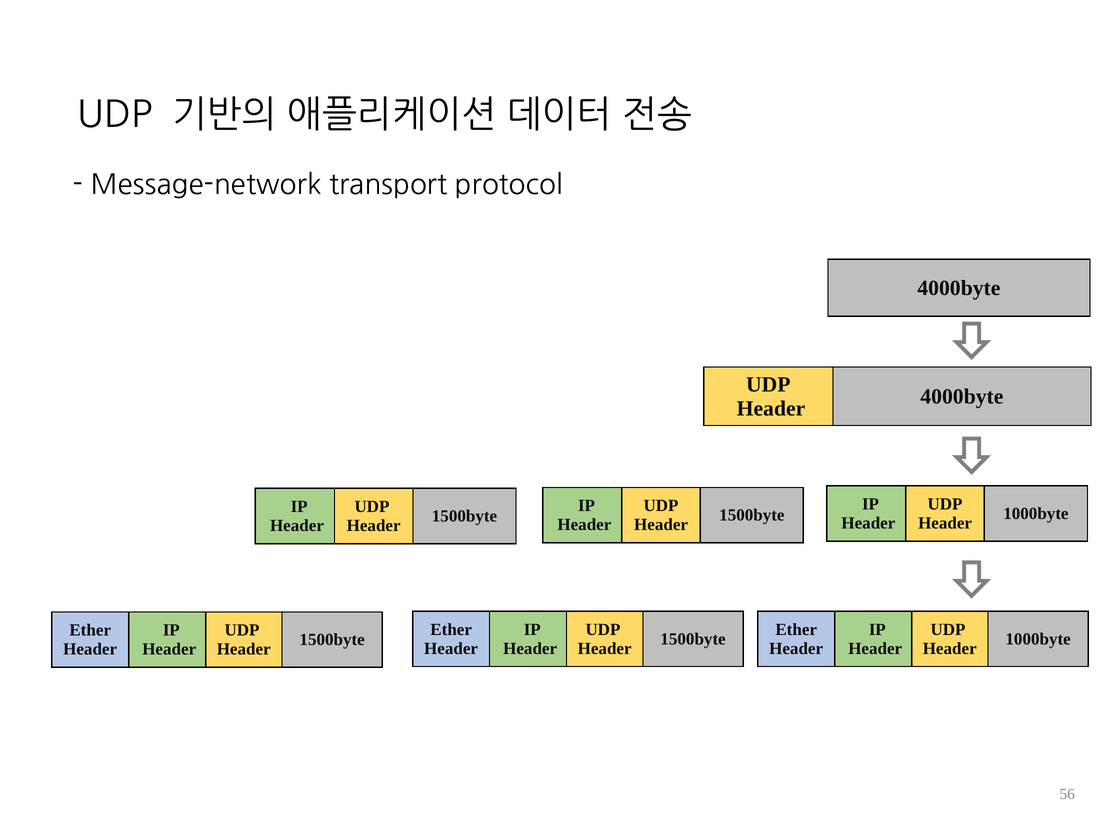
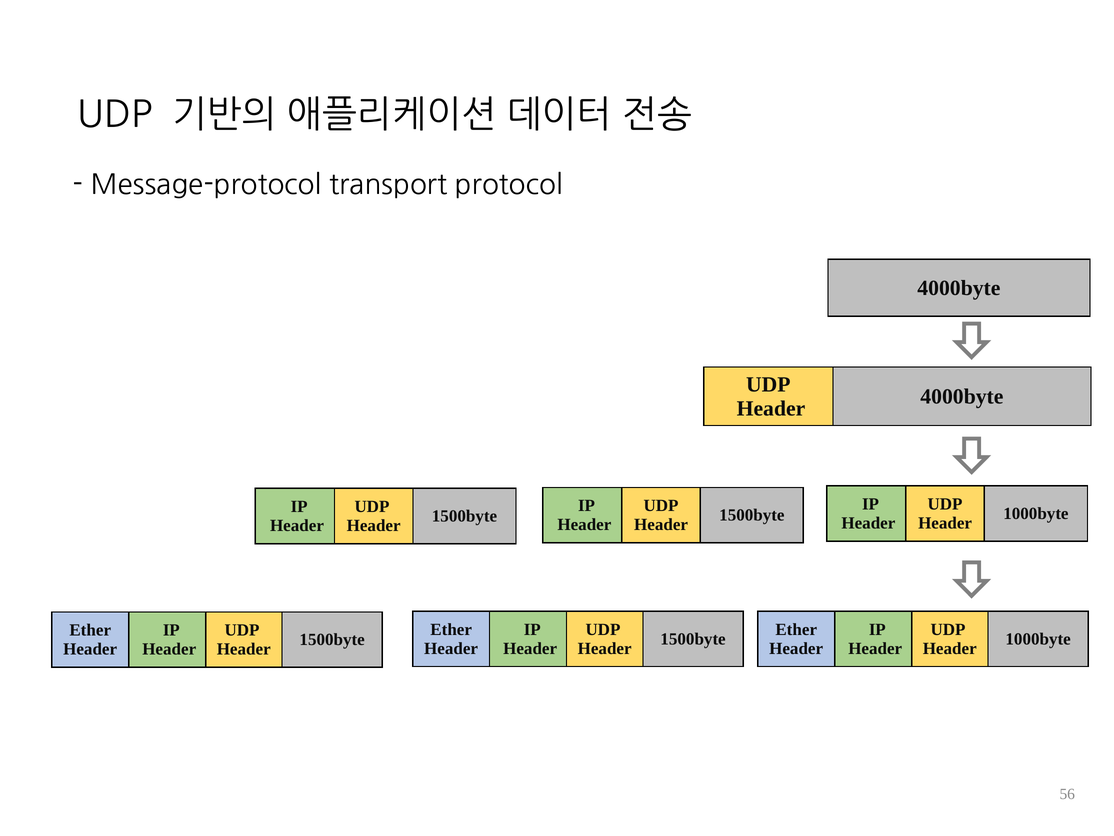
Message-network: Message-network -> Message-protocol
